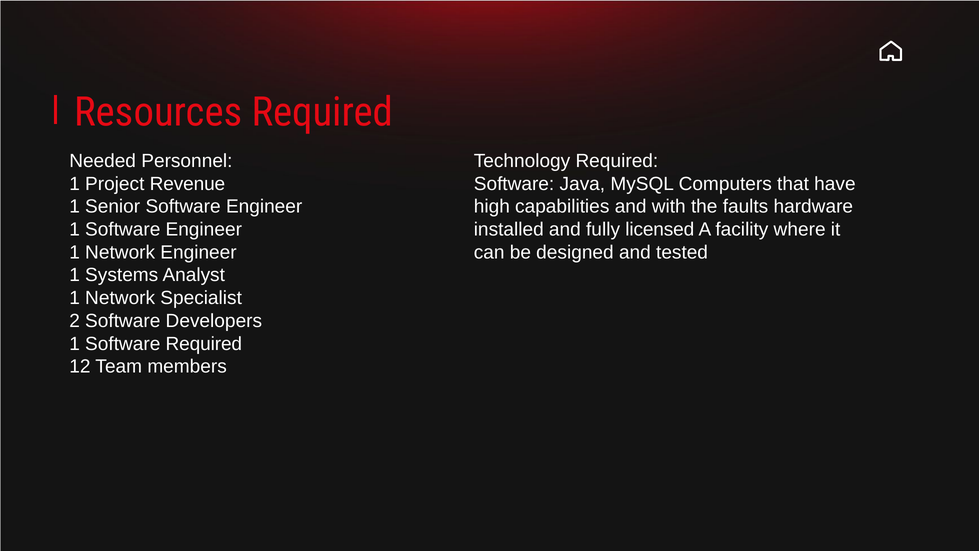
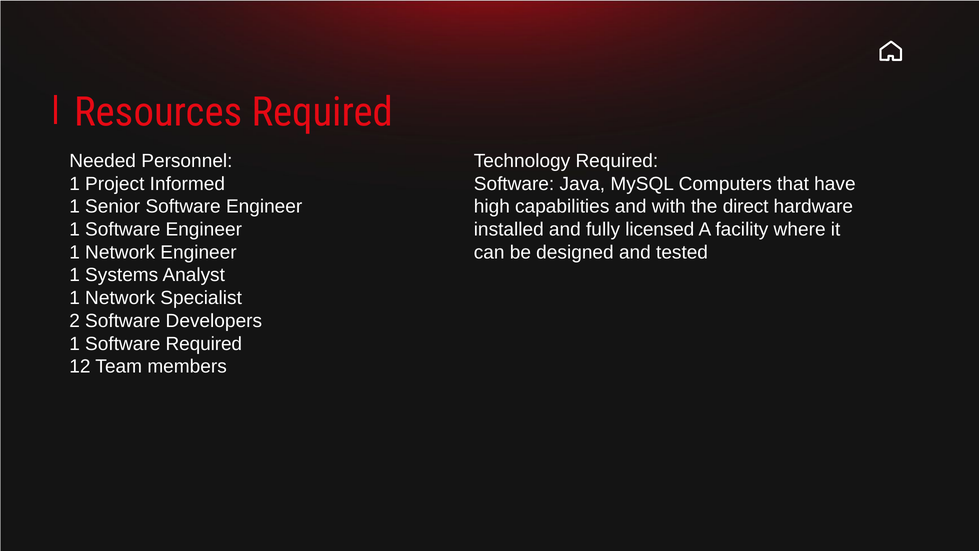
Revenue: Revenue -> Informed
faults: faults -> direct
